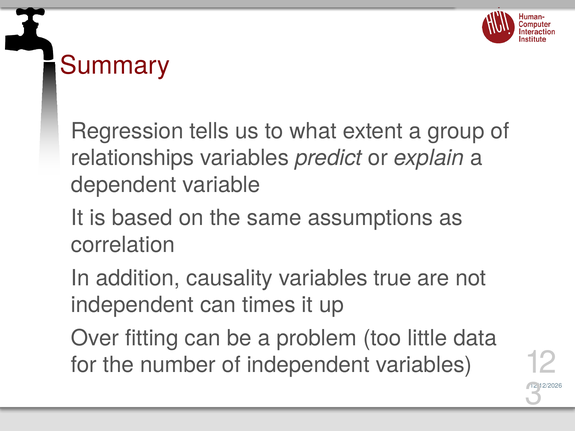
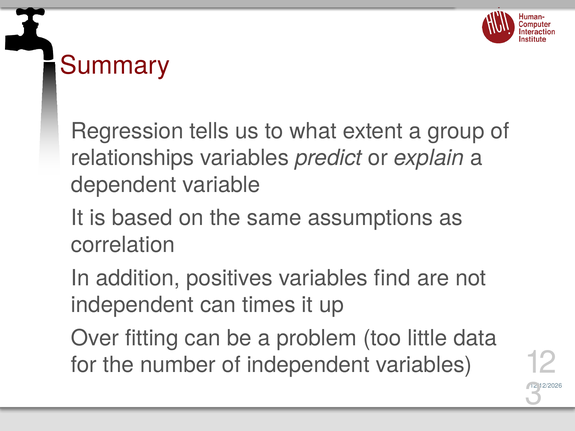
causality: causality -> positives
true: true -> find
